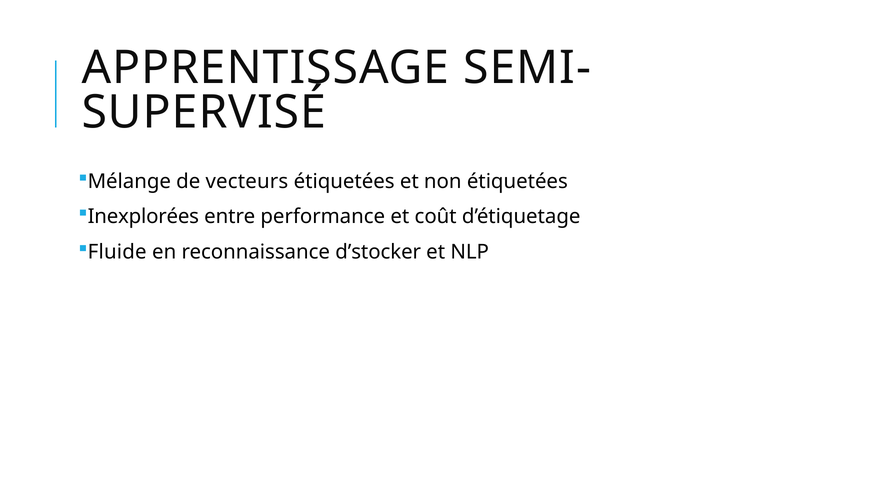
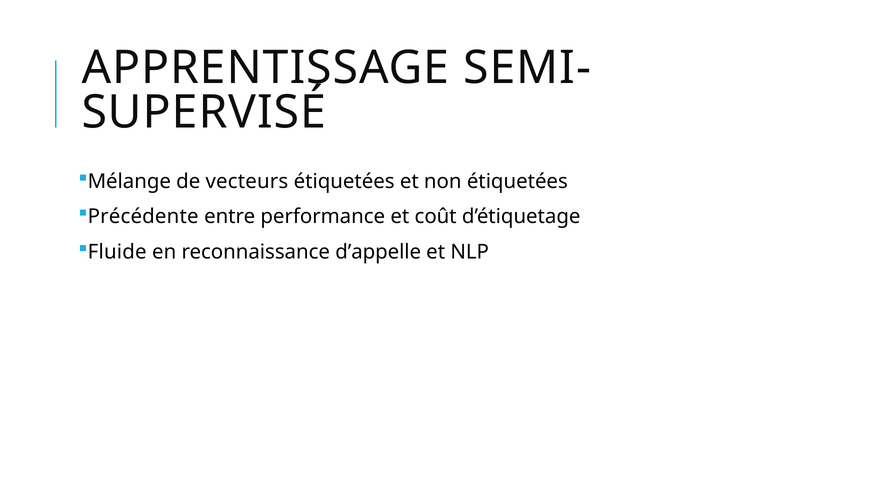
Inexplorées: Inexplorées -> Précédente
d’stocker: d’stocker -> d’appelle
